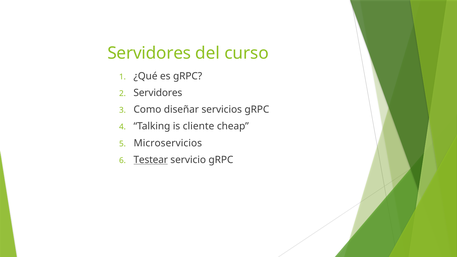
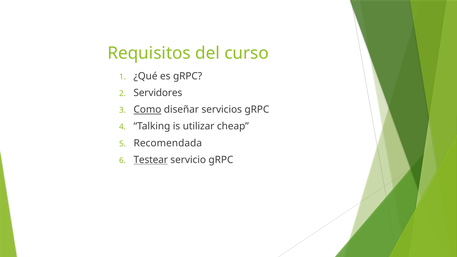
Servidores at (149, 53): Servidores -> Requisitos
Como underline: none -> present
cliente: cliente -> utilizar
Microservicios: Microservicios -> Recomendada
